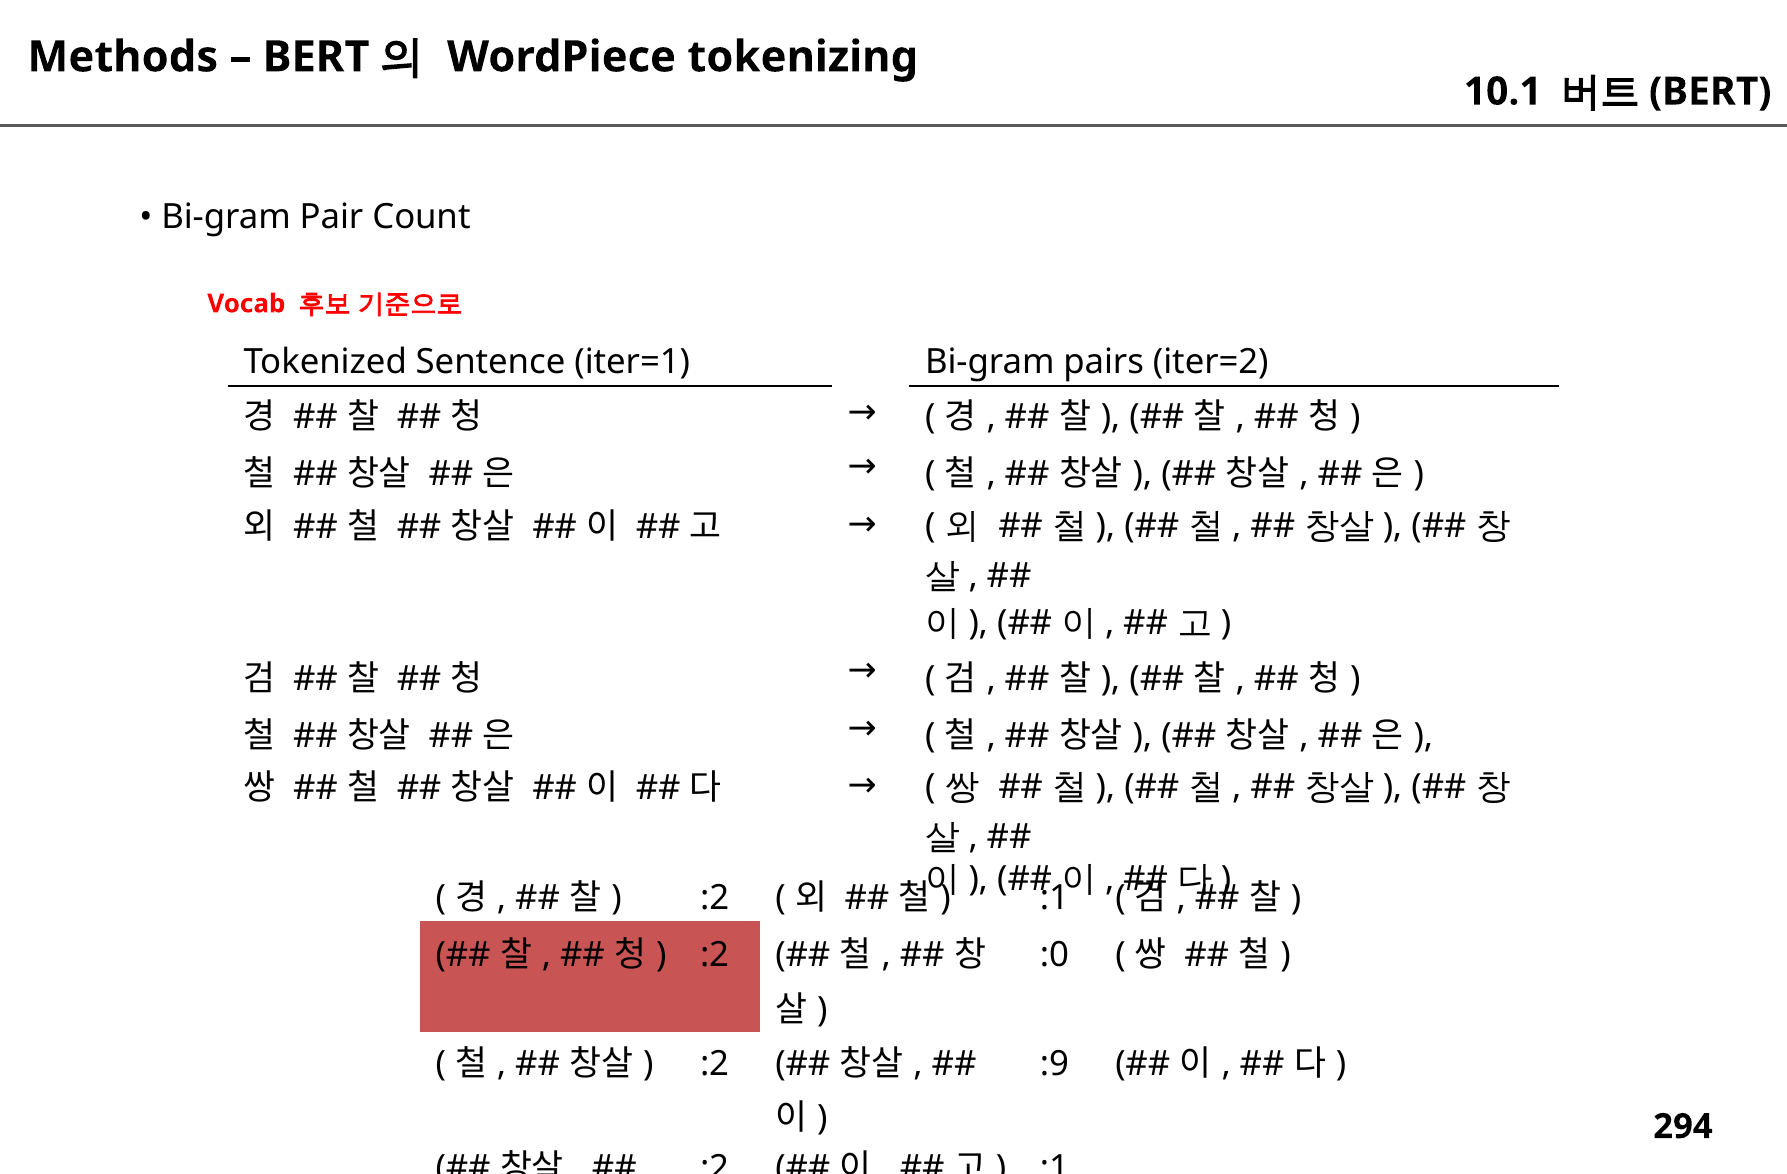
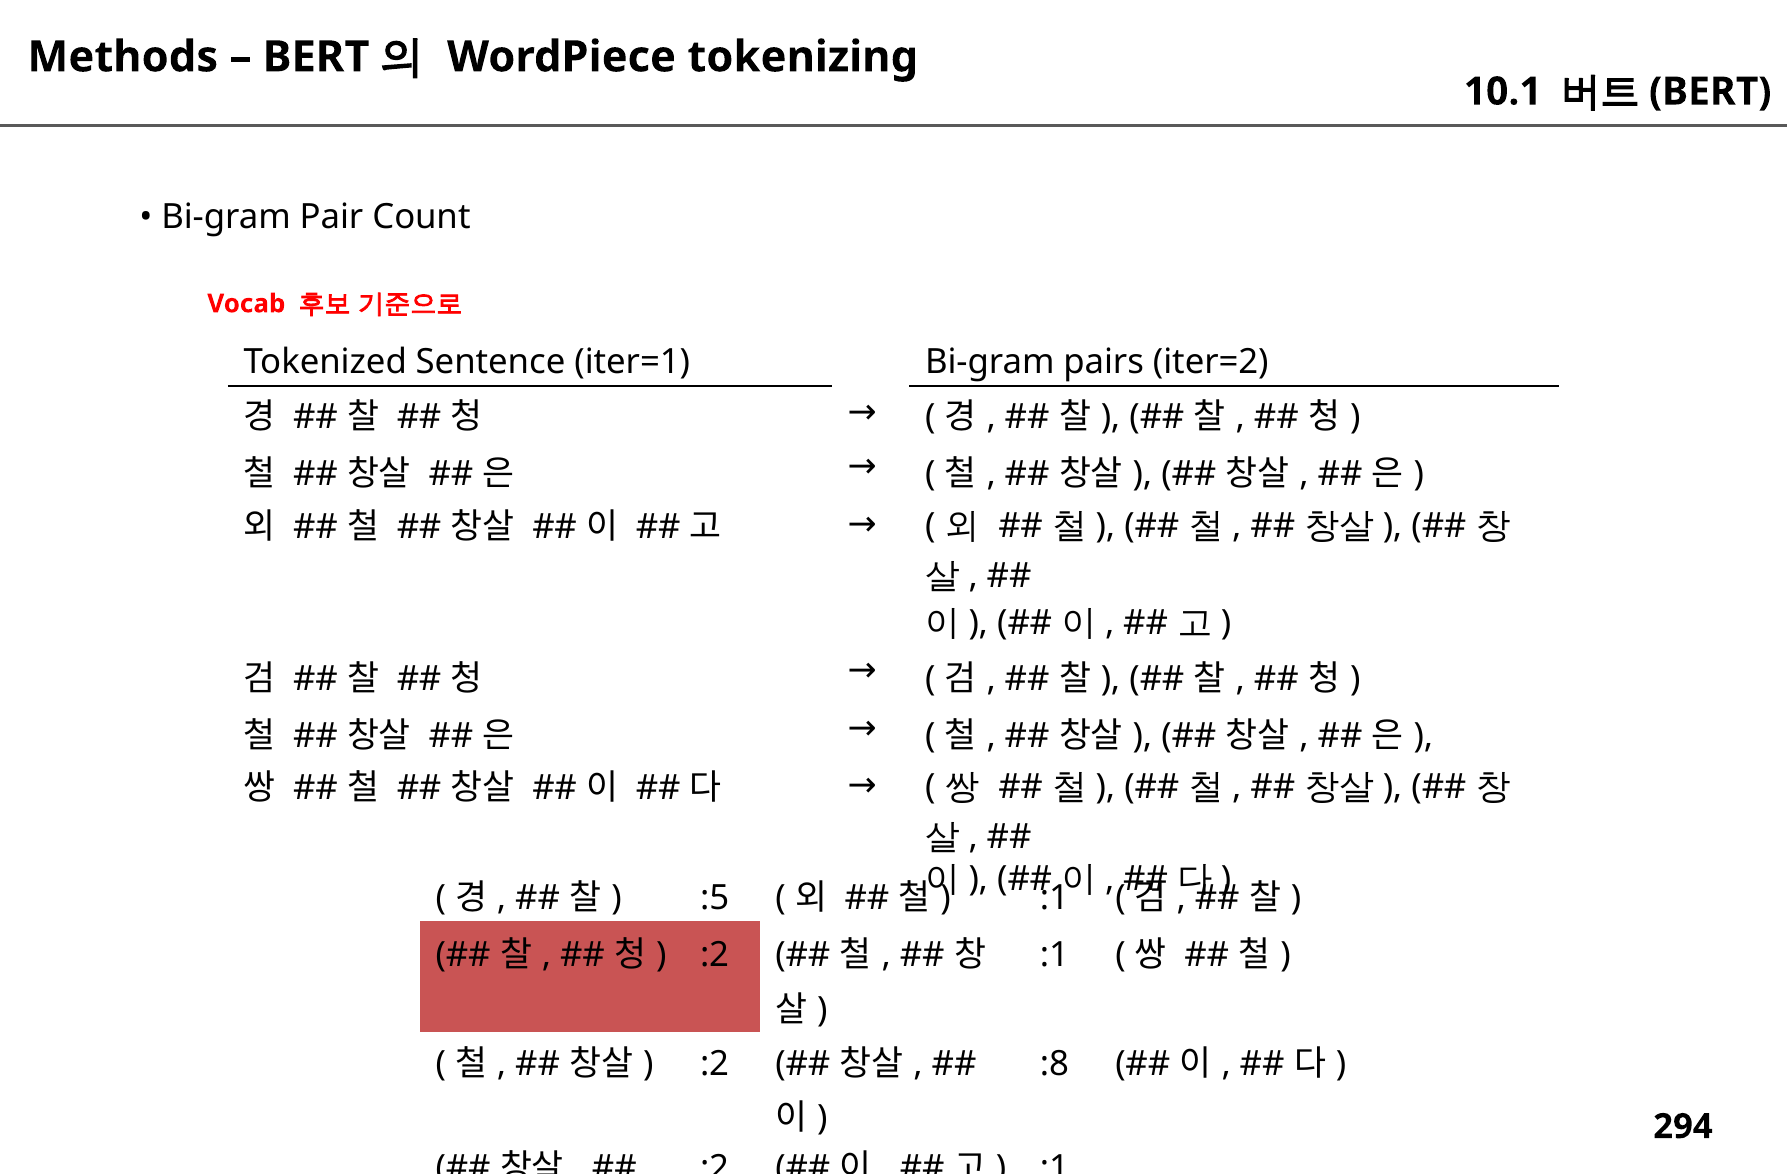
:2 at (715, 897): :2 -> :5
:0 at (1055, 955): :0 -> :1
:9: :9 -> :8
